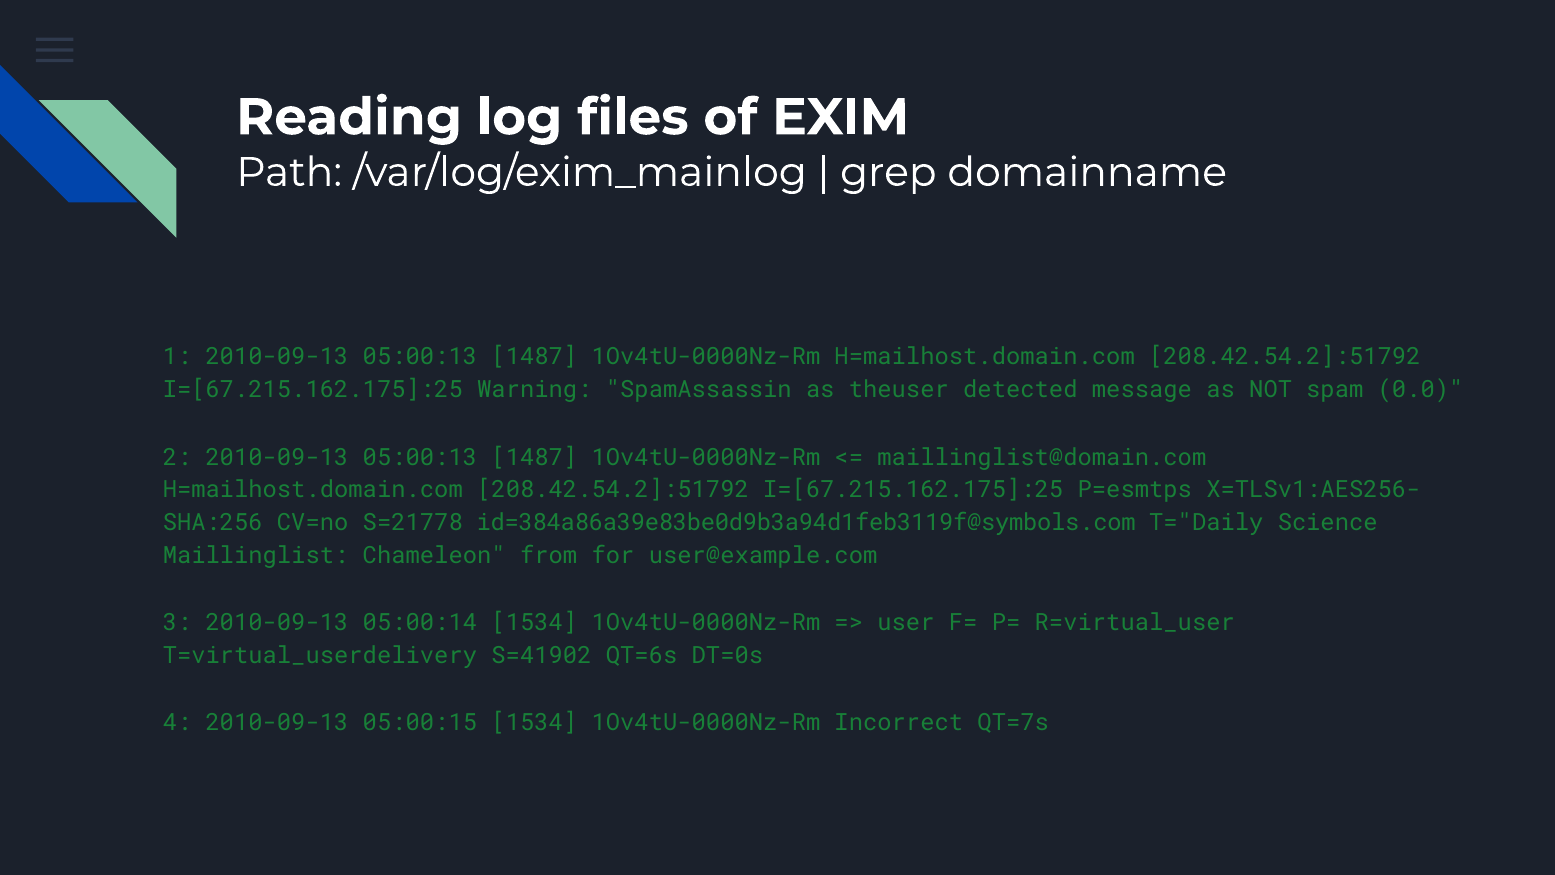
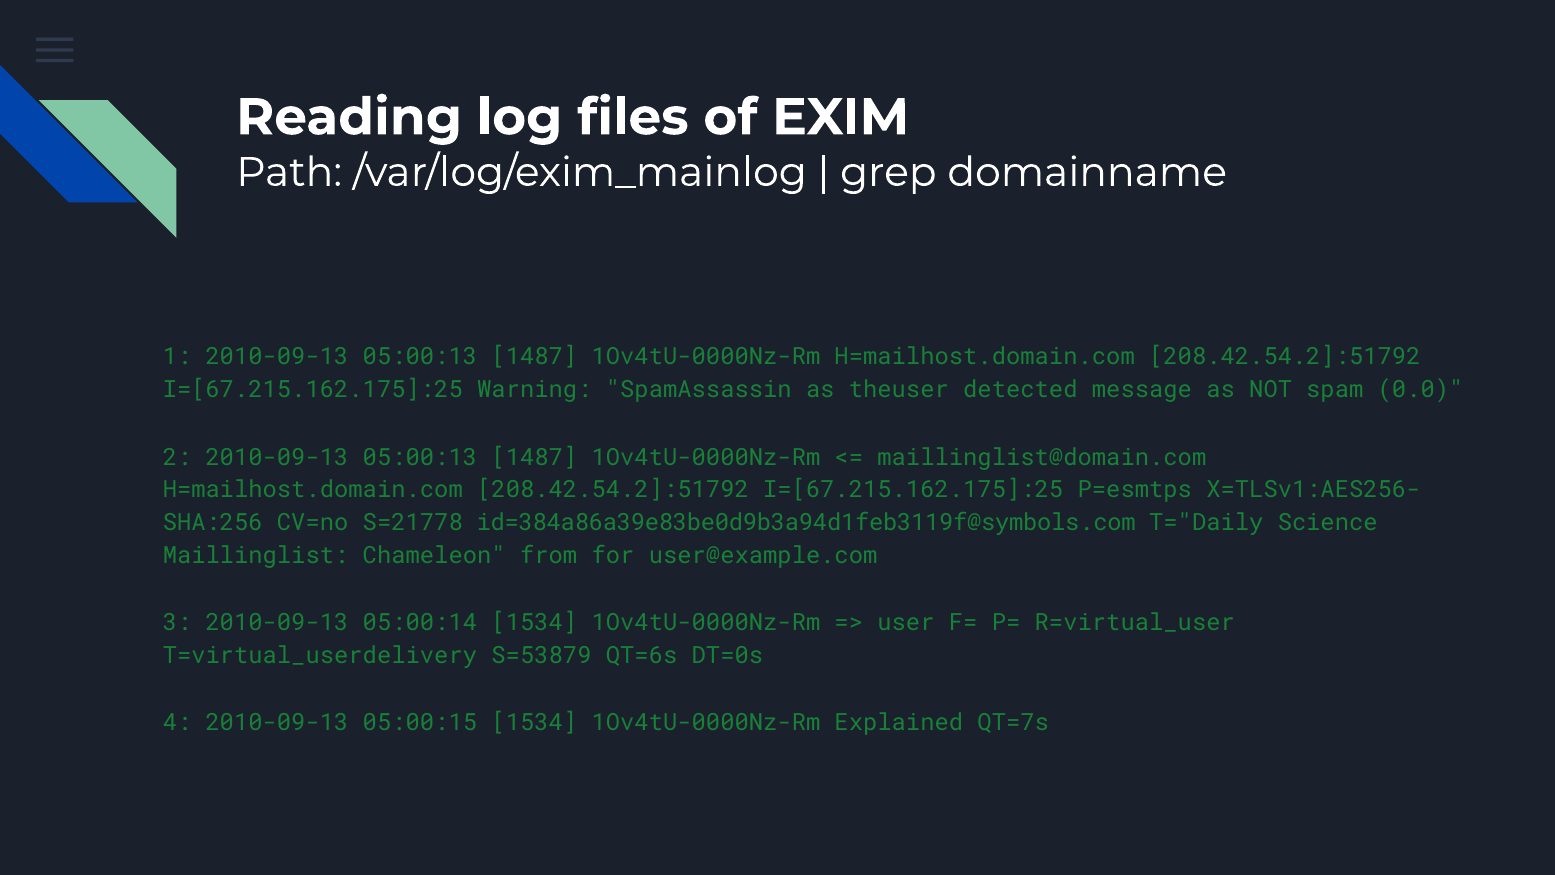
S=41902: S=41902 -> S=53879
Incorrect: Incorrect -> Explained
